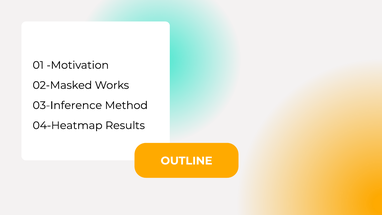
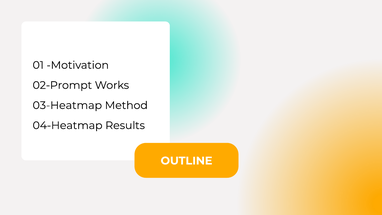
02-Masked: 02-Masked -> 02-Prompt
03-Inference: 03-Inference -> 03-Heatmap
